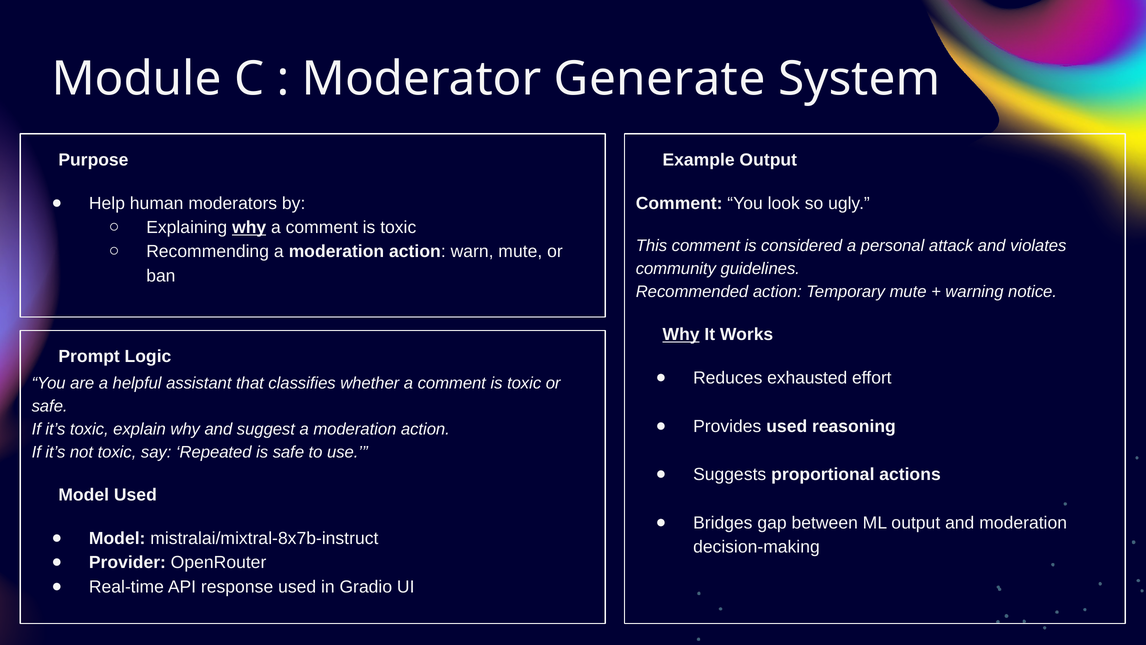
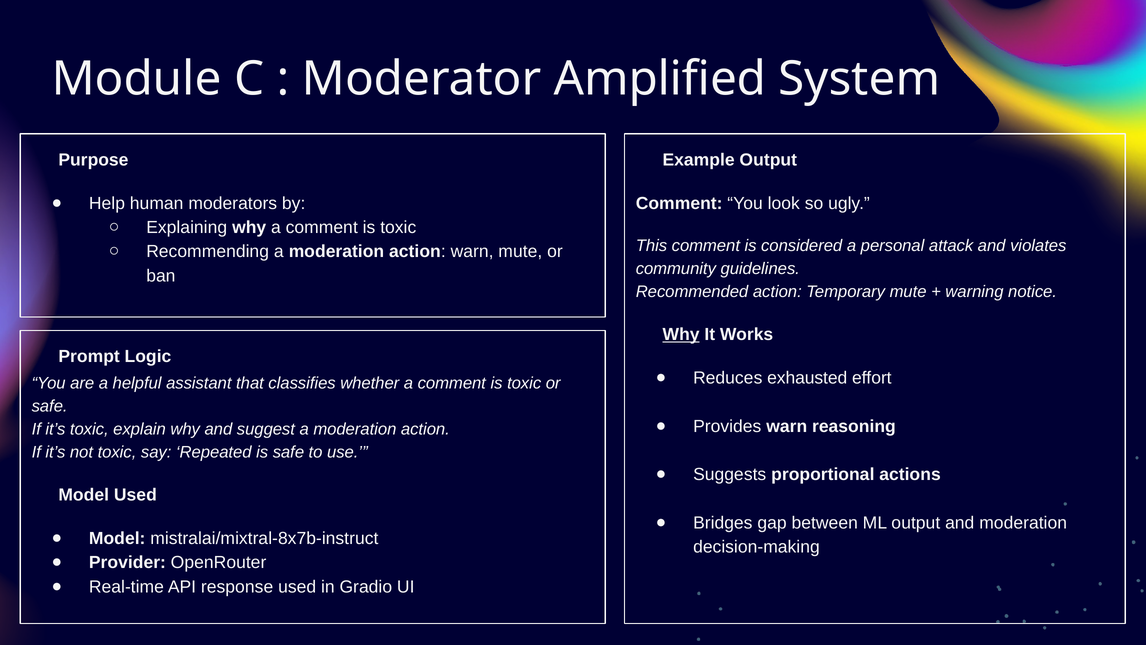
Generate: Generate -> Amplified
why at (249, 227) underline: present -> none
Provides used: used -> warn
